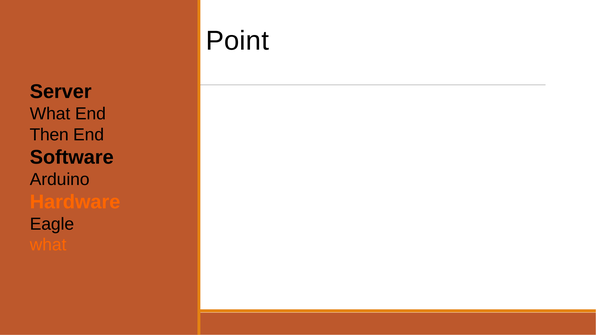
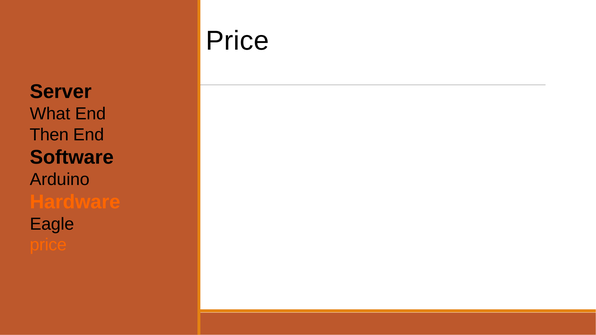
Point at (237, 41): Point -> Price
what at (48, 245): what -> price
